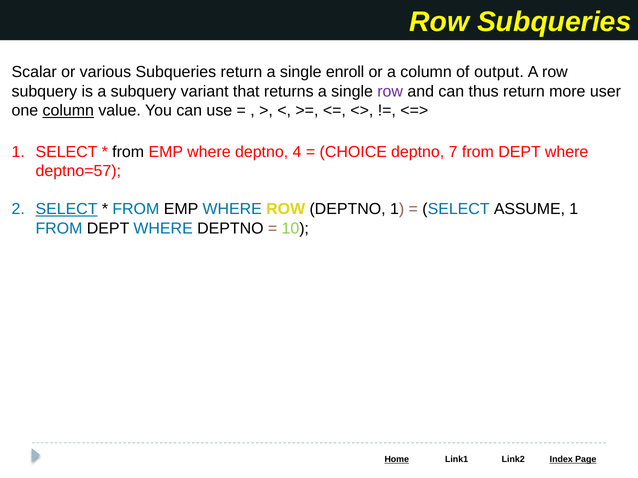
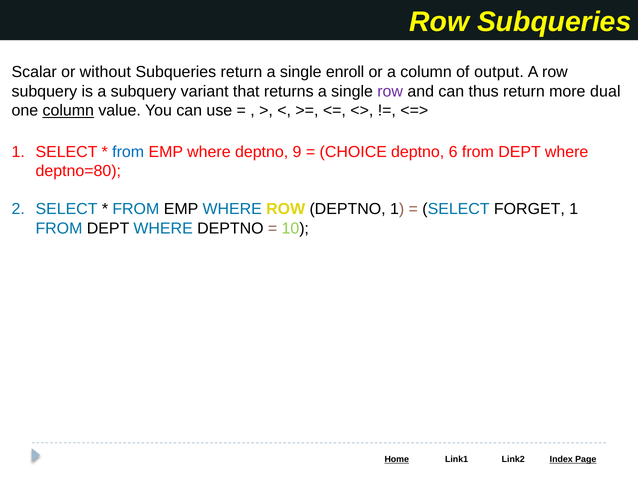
various: various -> without
user: user -> dual
from at (128, 152) colour: black -> blue
4: 4 -> 9
7: 7 -> 6
deptno=57: deptno=57 -> deptno=80
SELECT at (67, 209) underline: present -> none
ASSUME: ASSUME -> FORGET
